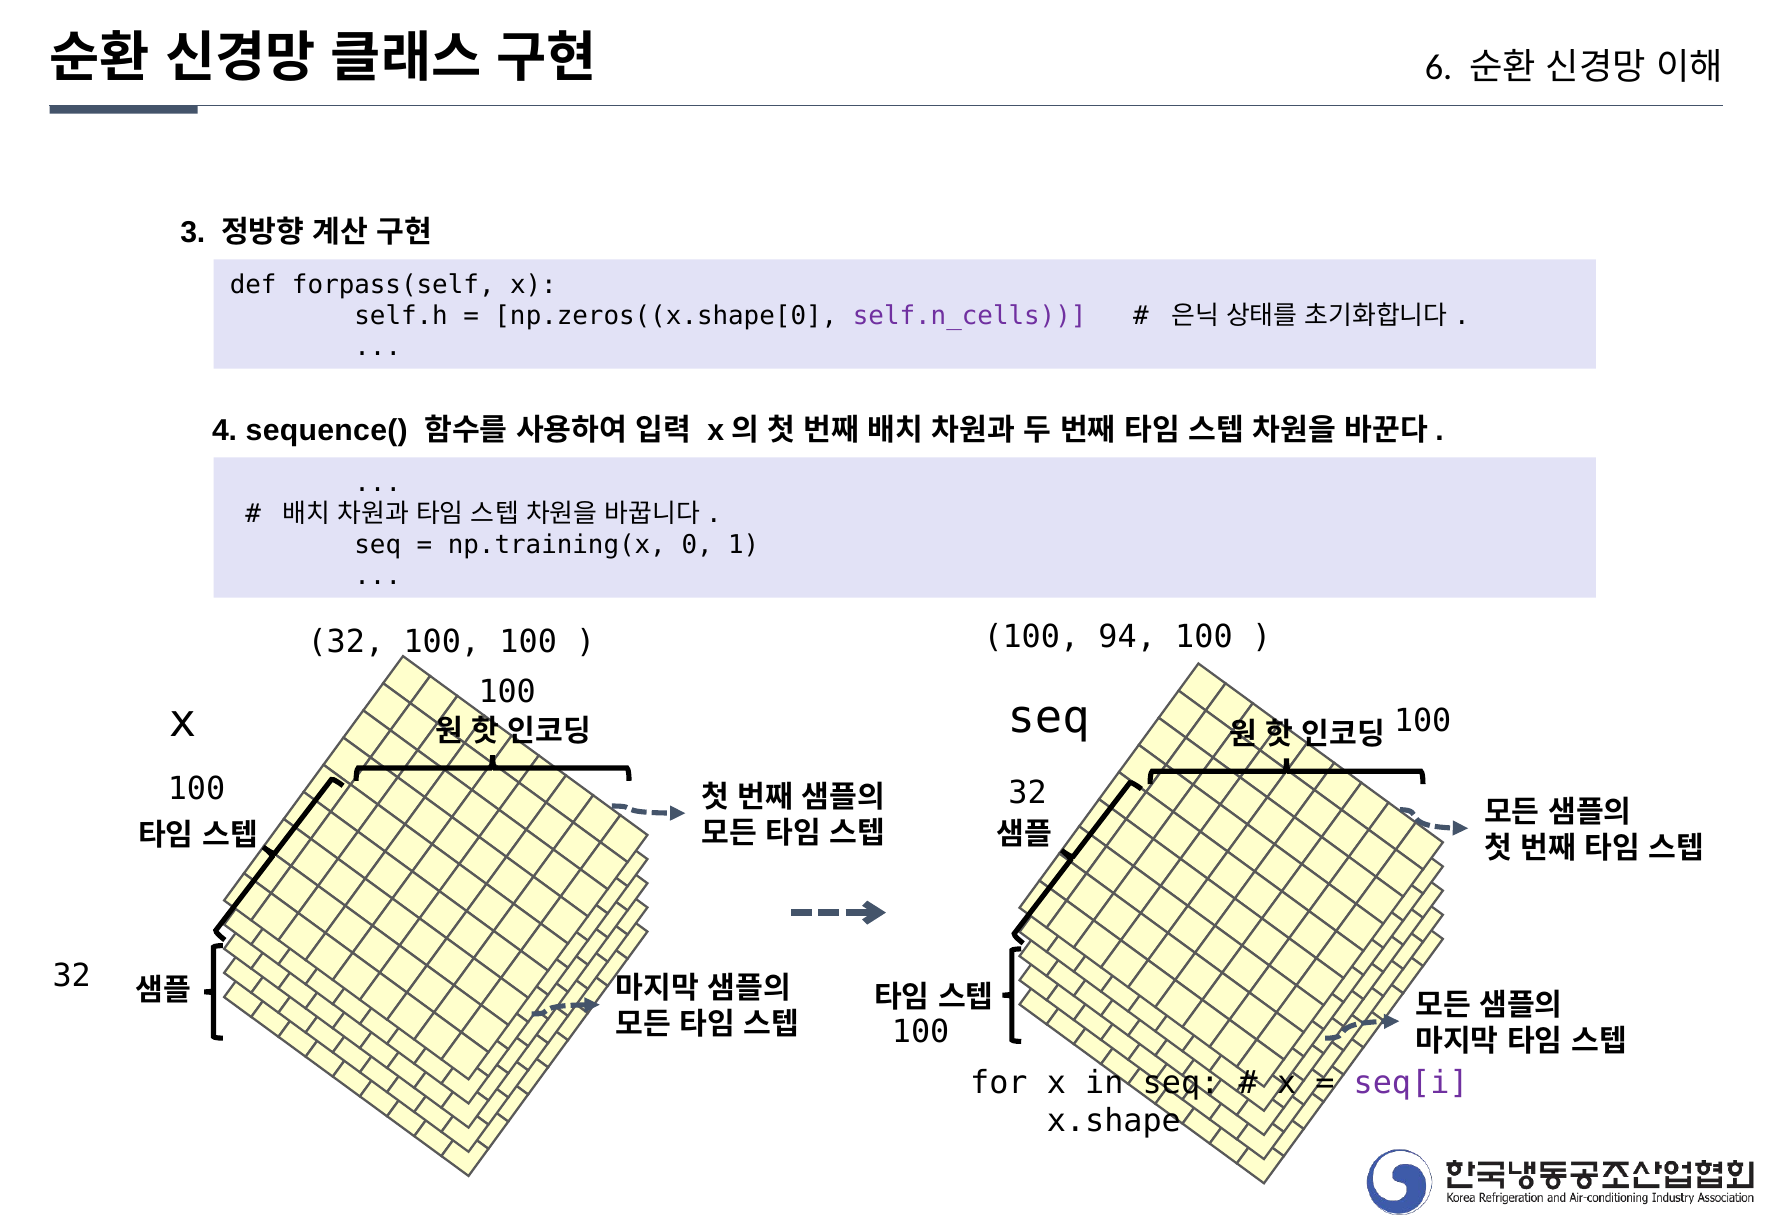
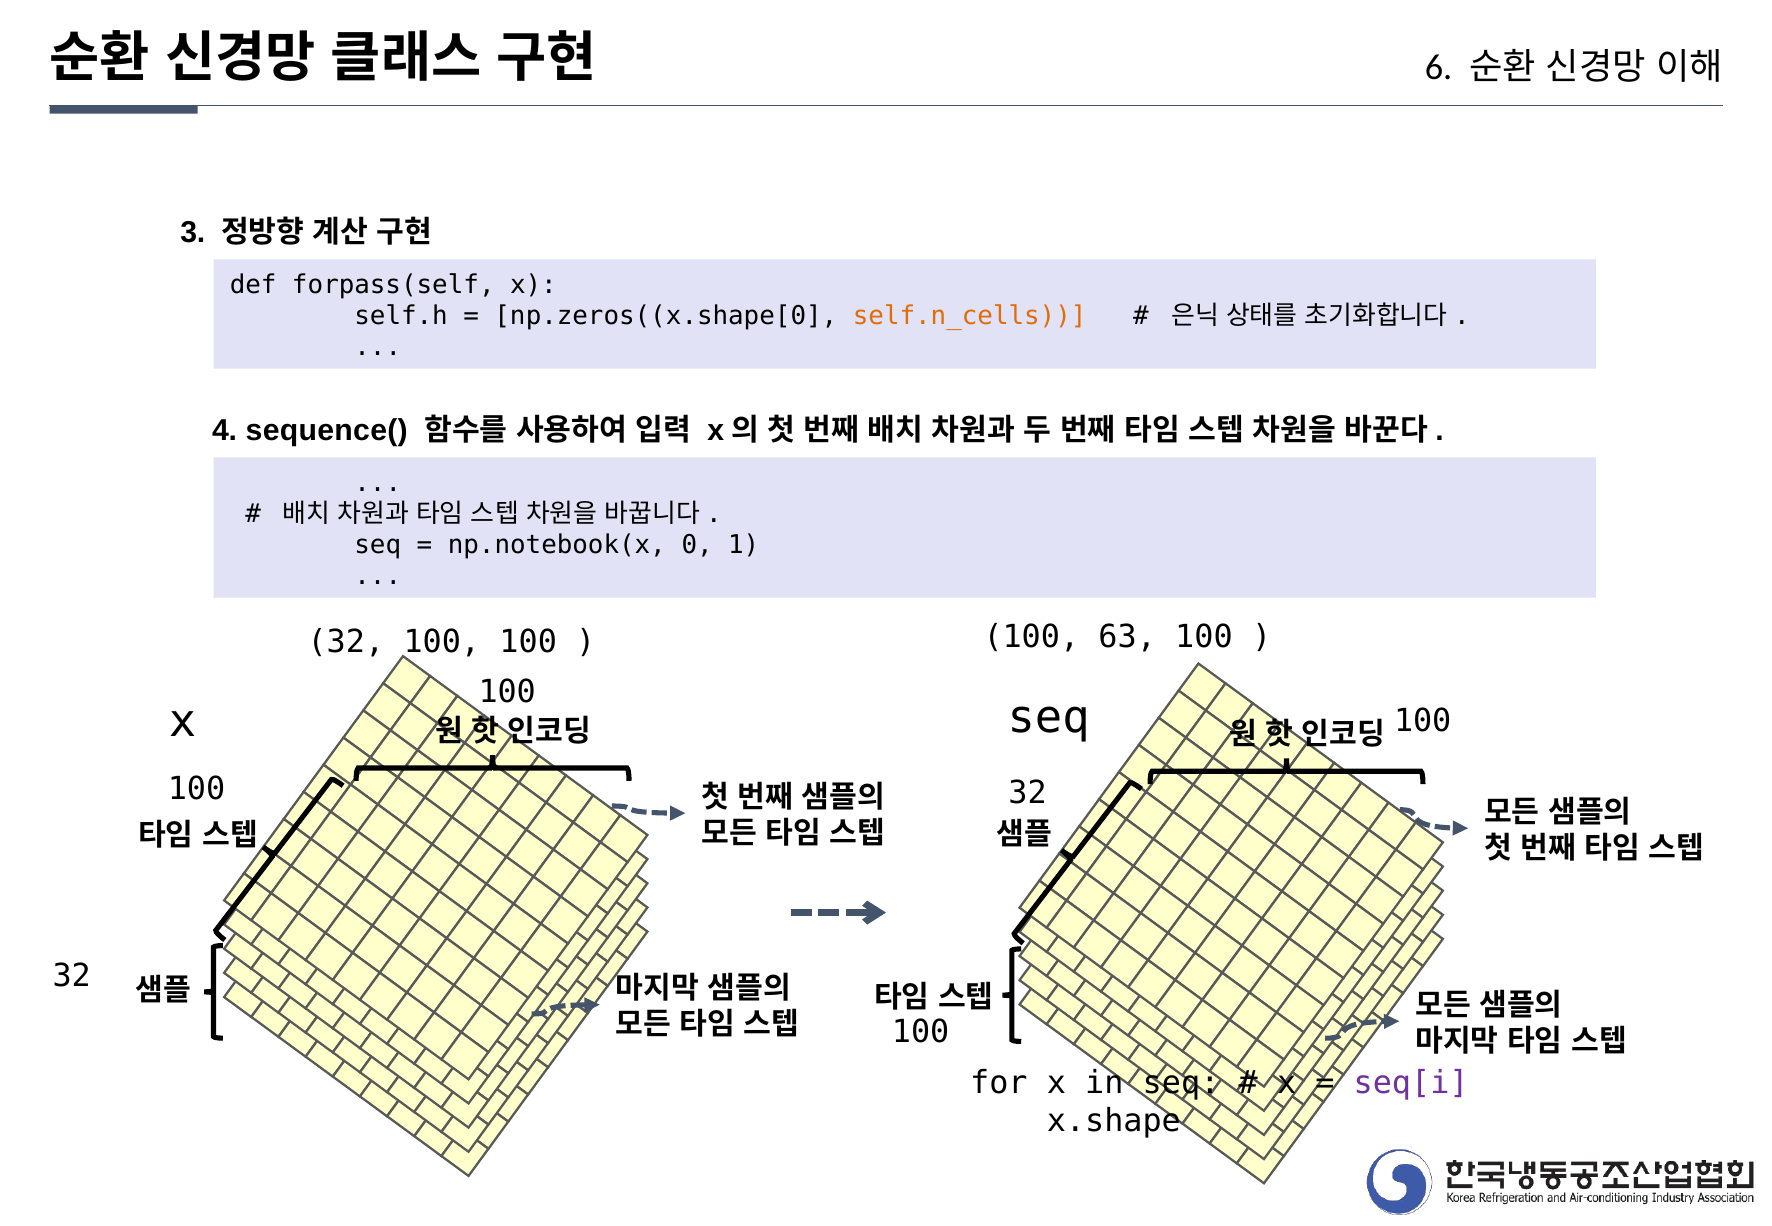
self.n_cells colour: purple -> orange
np.training(x: np.training(x -> np.notebook(x
94: 94 -> 63
